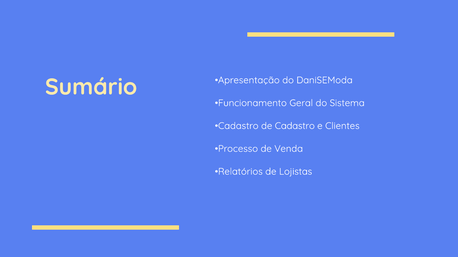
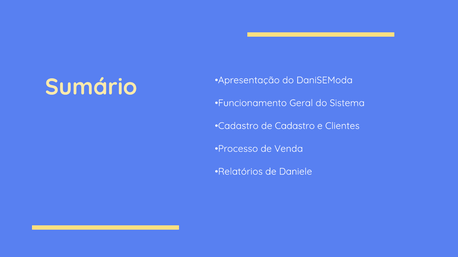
Lojistas: Lojistas -> Daniele
